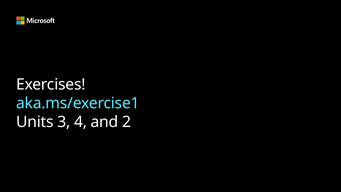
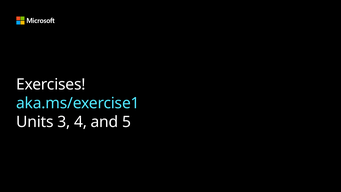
2: 2 -> 5
